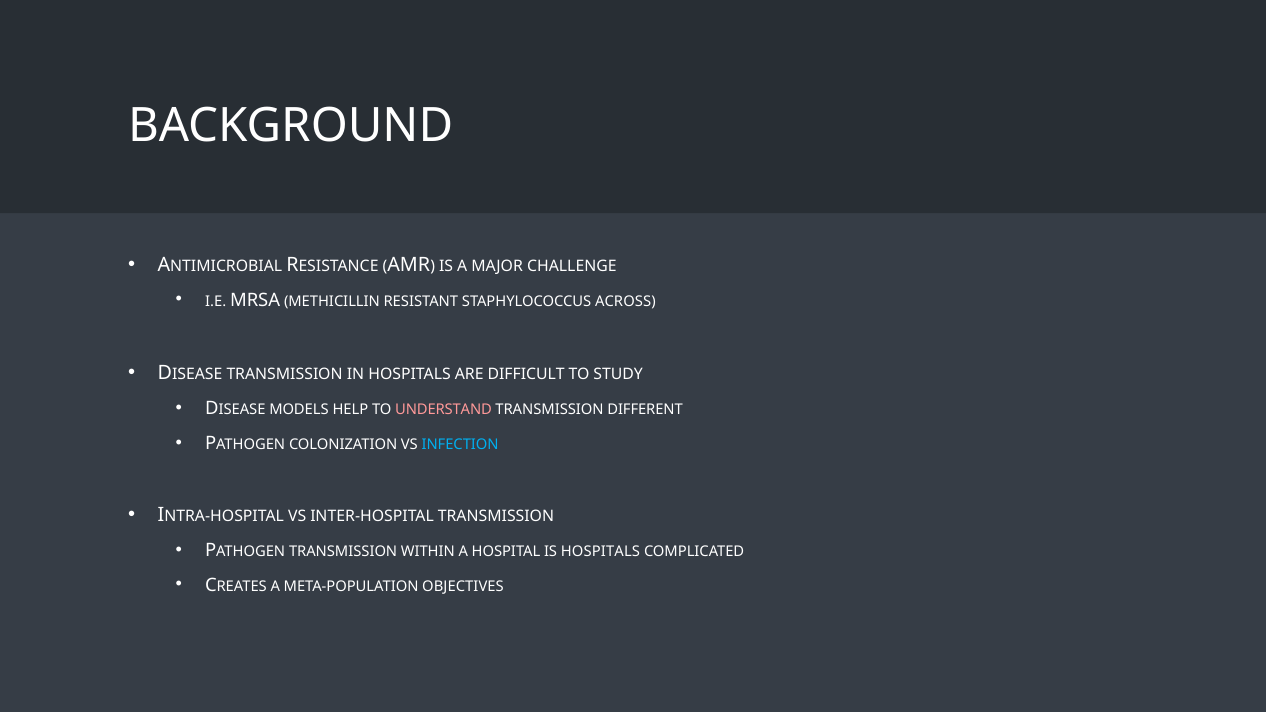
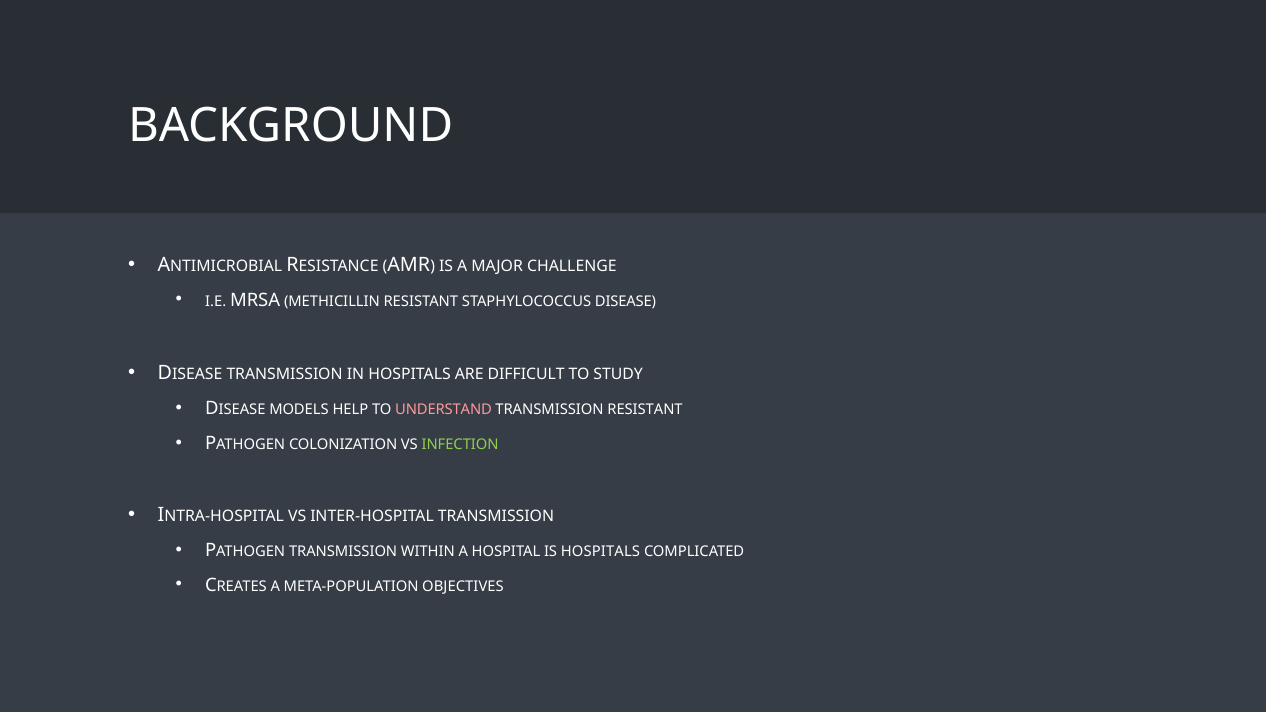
STAPHYLOCOCCUS ACROSS: ACROSS -> DISEASE
TRANSMISSION DIFFERENT: DIFFERENT -> RESISTANT
INFECTION colour: light blue -> light green
